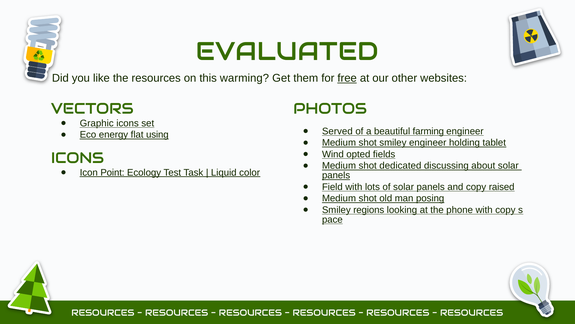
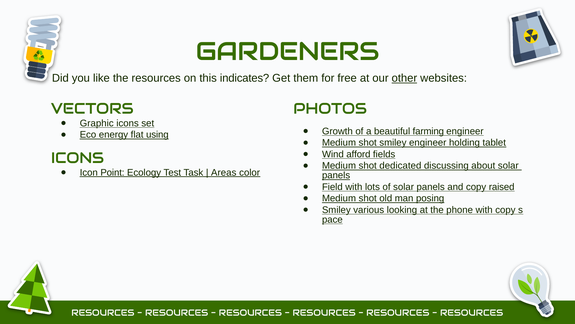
EVALUATED: EVALUATED -> GARDENERS
warming: warming -> indicates
free underline: present -> none
other underline: none -> present
Served: Served -> Growth
opted: opted -> afford
Liquid: Liquid -> Areas
regions: regions -> various
